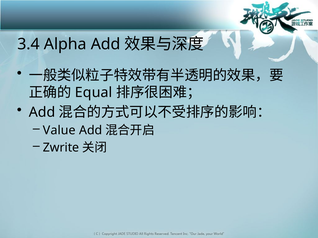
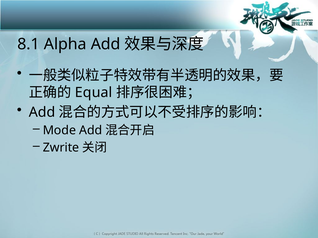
3.4: 3.4 -> 8.1
Value: Value -> Mode
